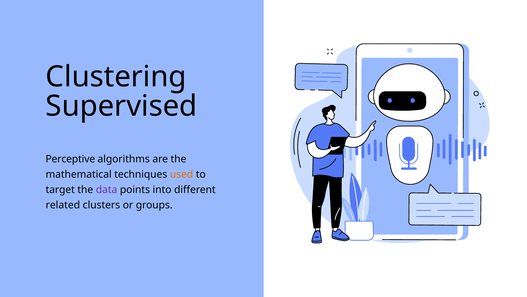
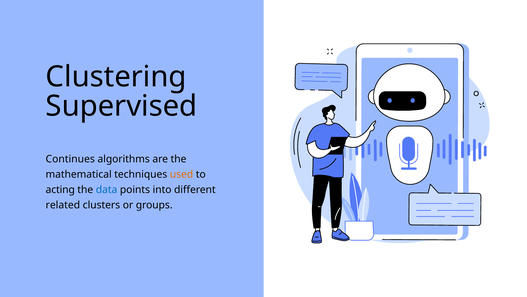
Perceptive: Perceptive -> Continues
target: target -> acting
data colour: purple -> blue
